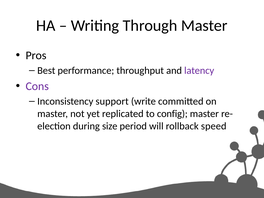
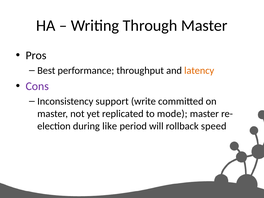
latency colour: purple -> orange
config: config -> mode
size: size -> like
